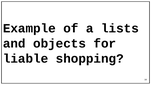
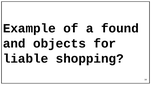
lists: lists -> found
